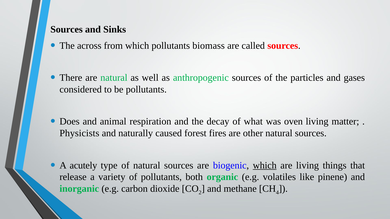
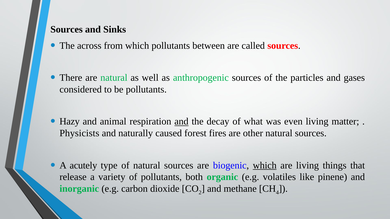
biomass: biomass -> between
Does: Does -> Hazy
and at (181, 122) underline: none -> present
oven: oven -> even
